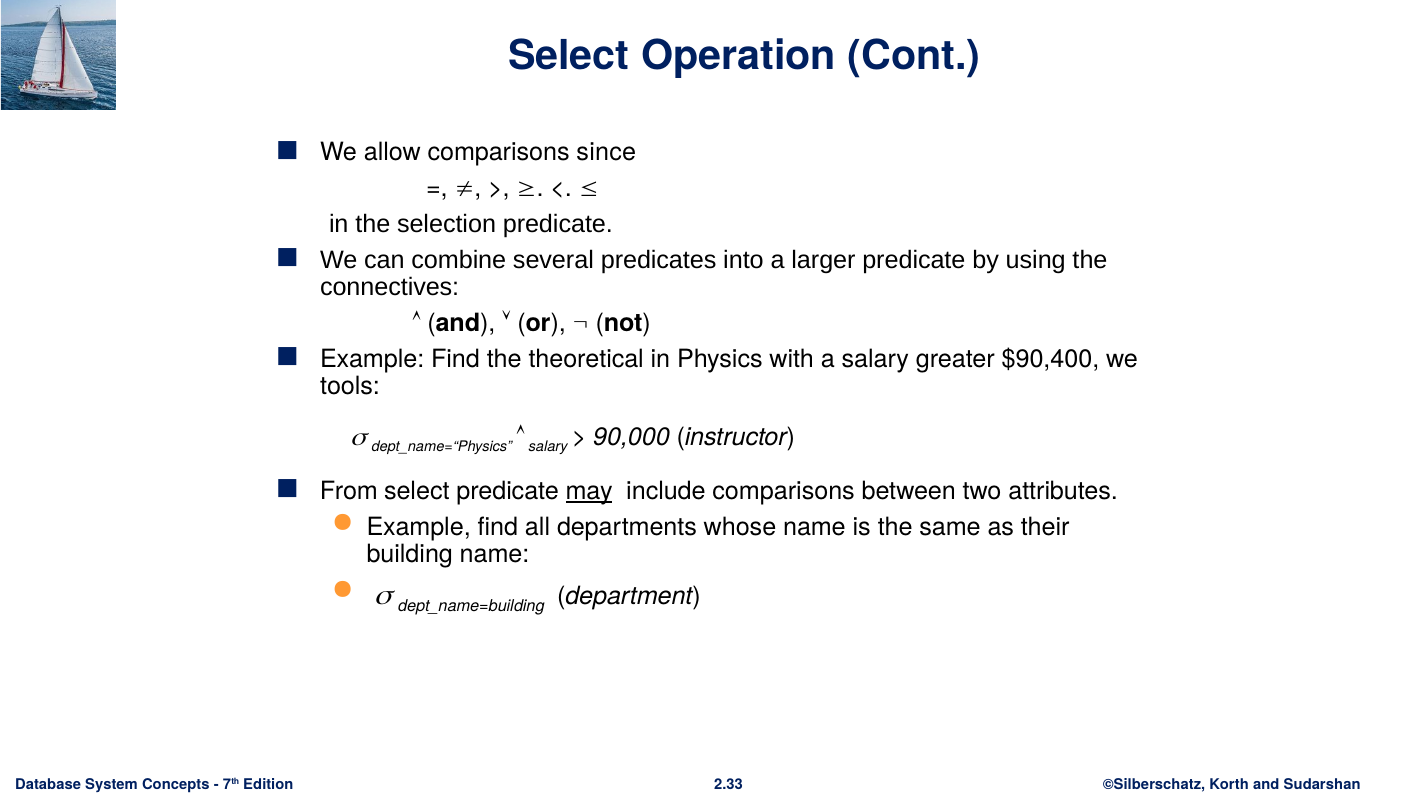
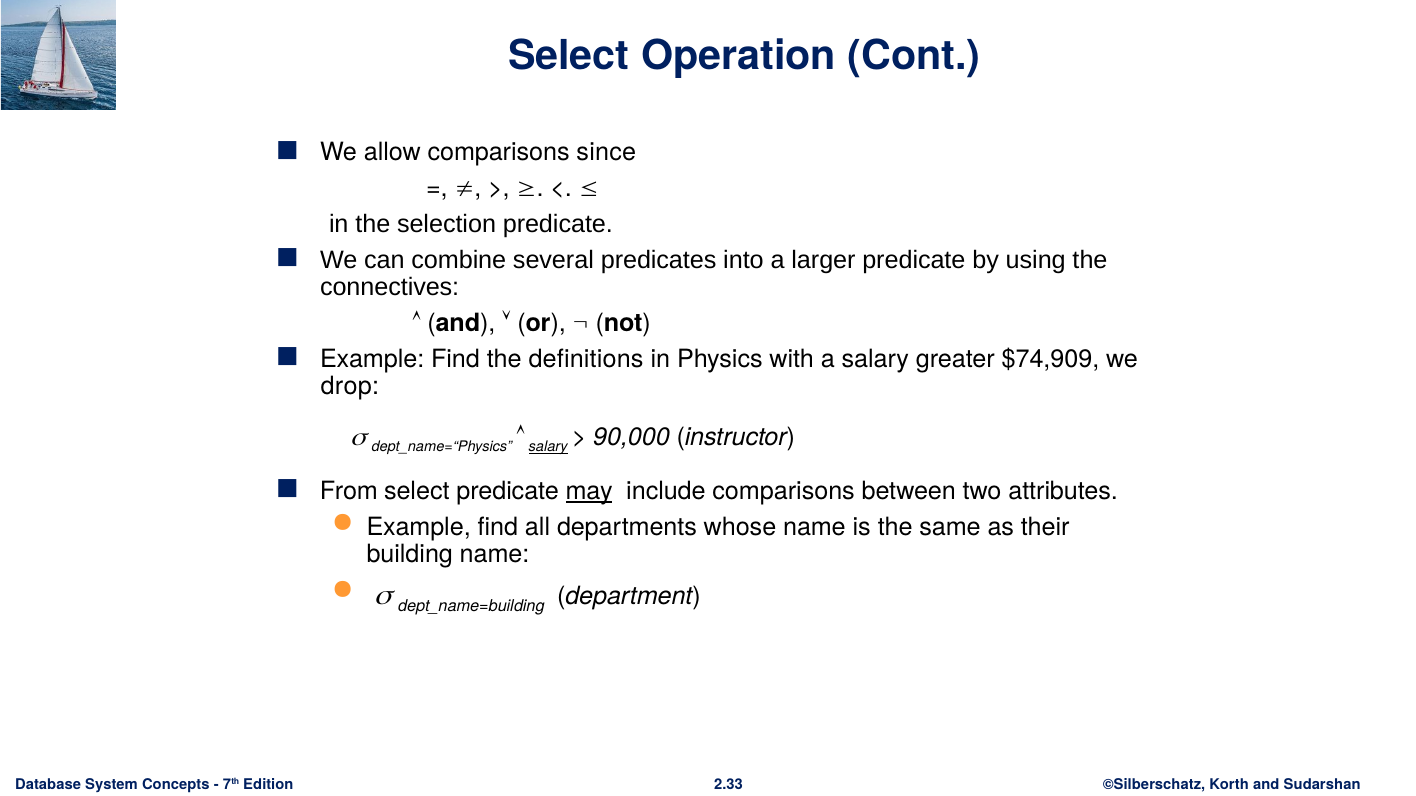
theoretical: theoretical -> definitions
$90,400: $90,400 -> $74,909
tools: tools -> drop
salary at (548, 447) underline: none -> present
